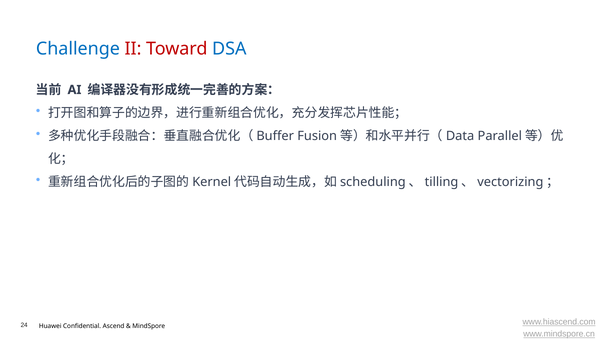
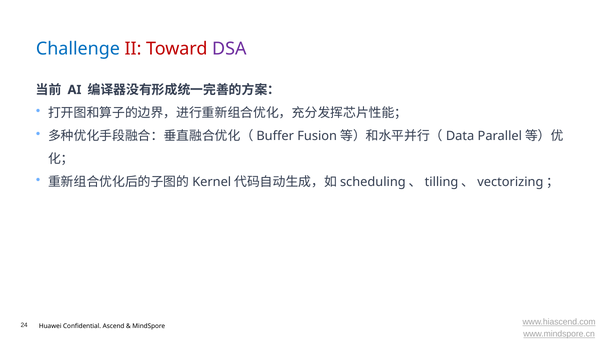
DSA colour: blue -> purple
